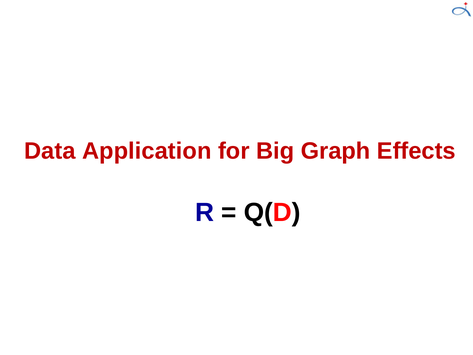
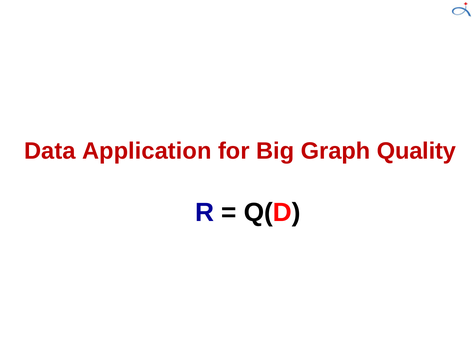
Effects: Effects -> Quality
